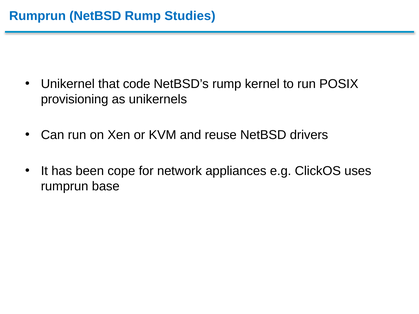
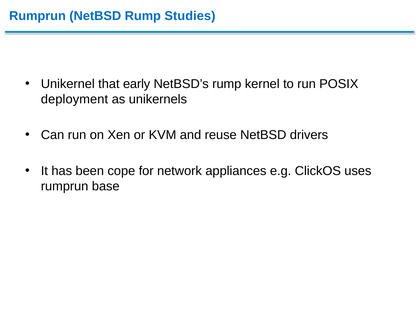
code: code -> early
provisioning: provisioning -> deployment
